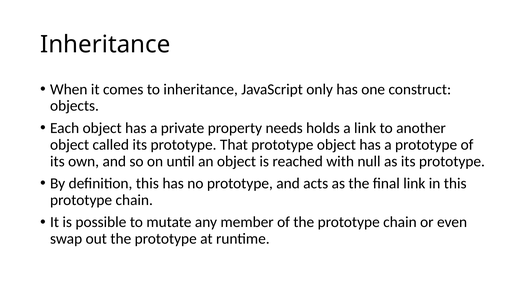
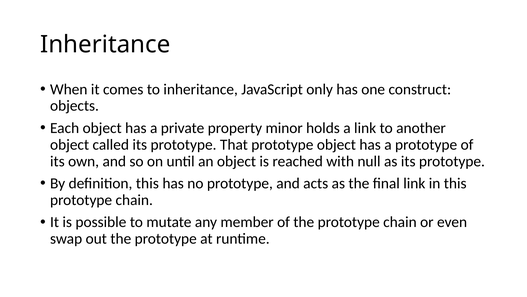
needs: needs -> minor
